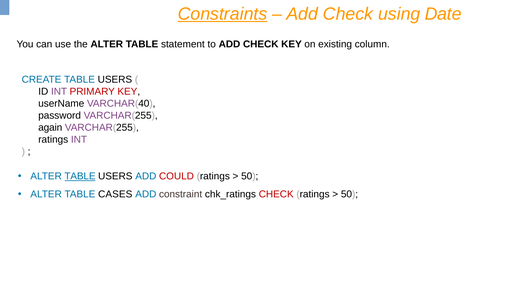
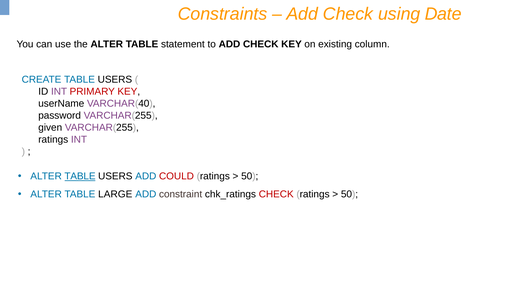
Constraints underline: present -> none
again: again -> given
CASES: CASES -> LARGE
